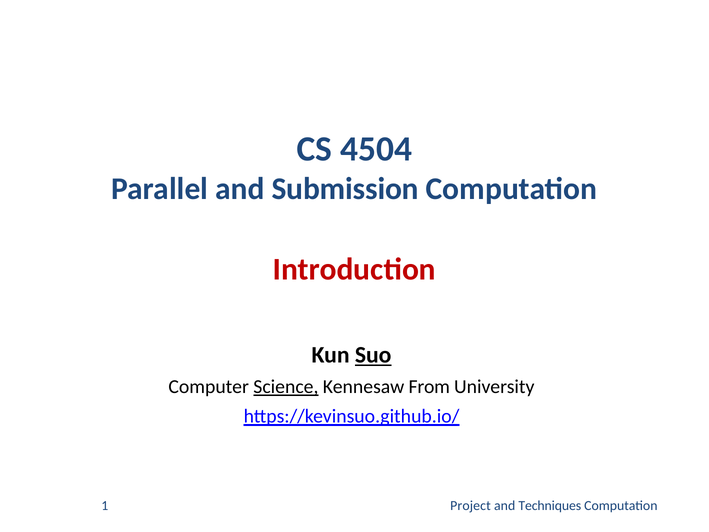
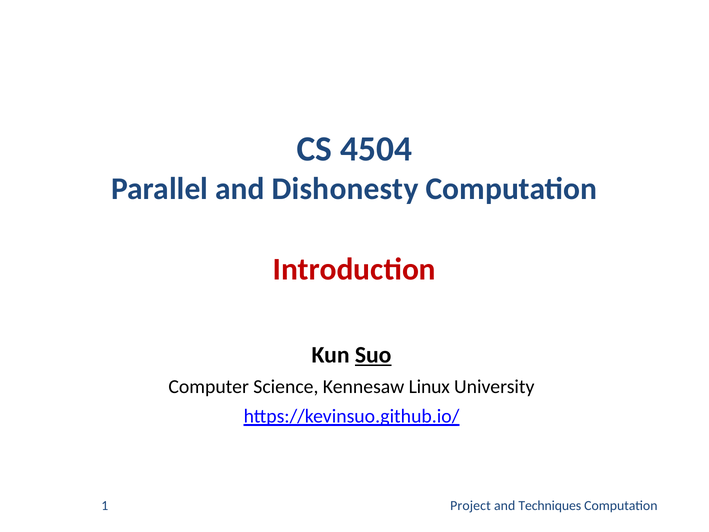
Submission: Submission -> Dishonesty
Science underline: present -> none
From: From -> Linux
